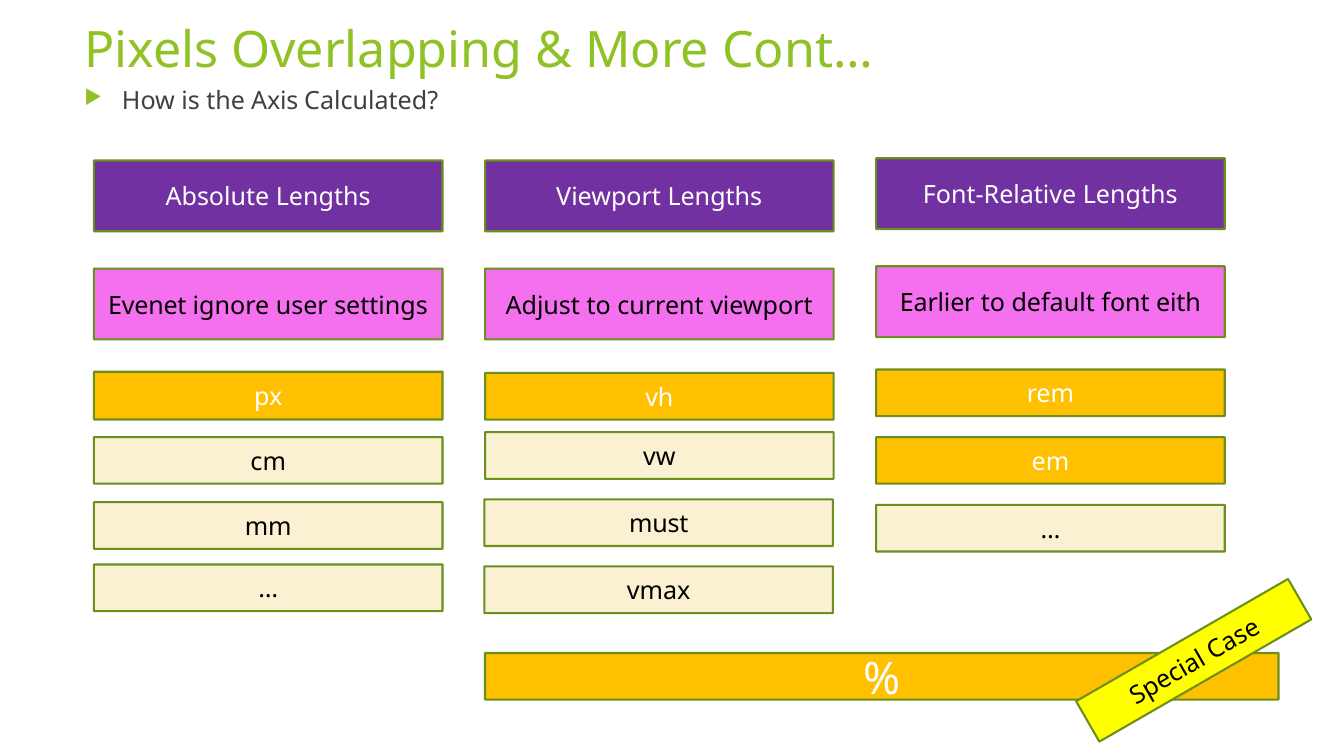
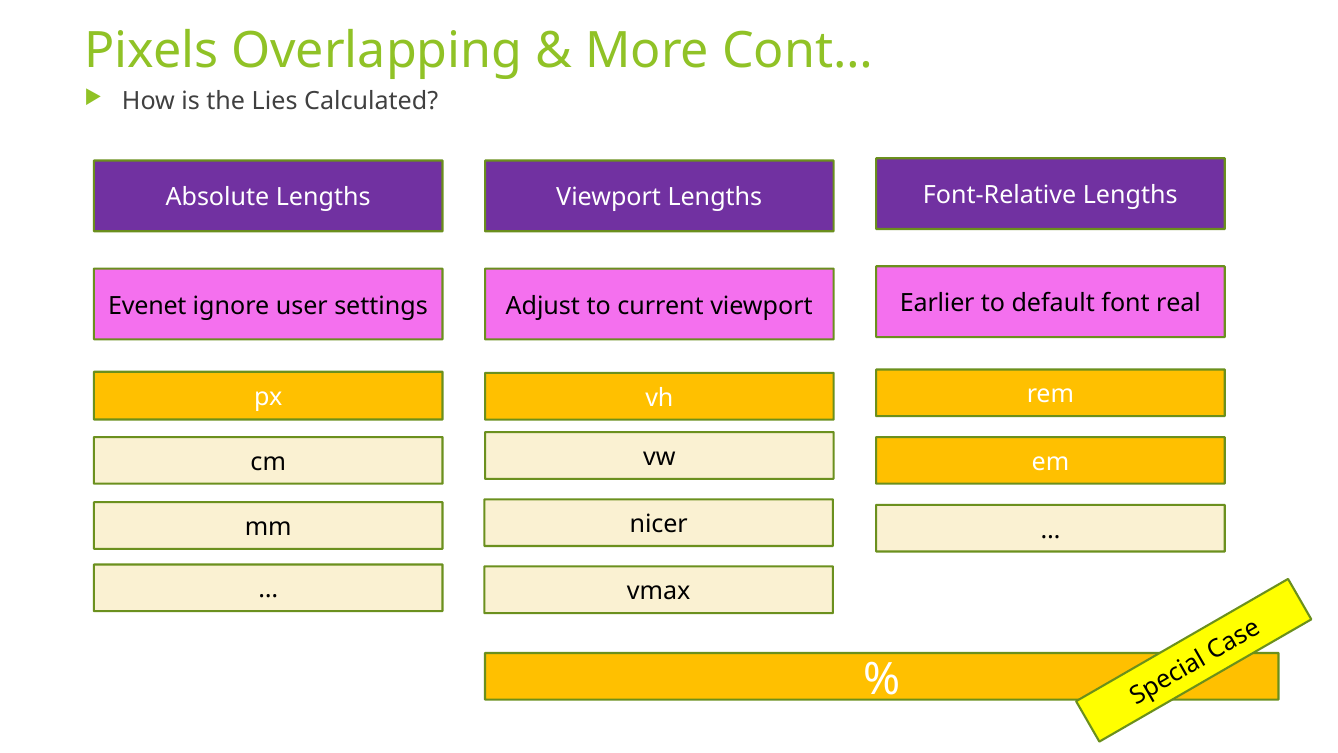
Axis: Axis -> Lies
eith: eith -> real
must: must -> nicer
